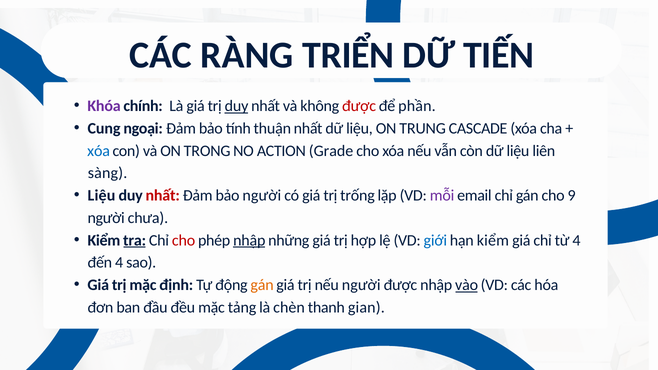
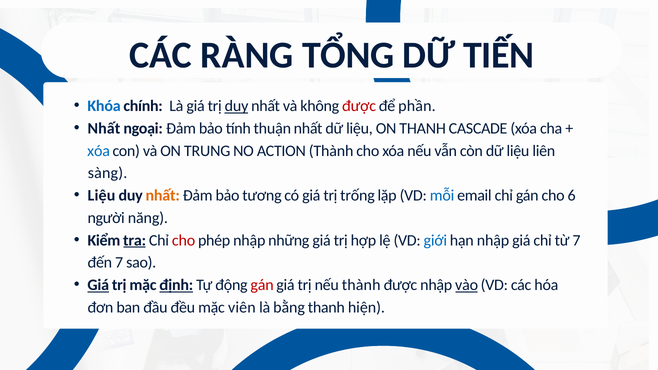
TRIỂN: TRIỂN -> TỔNG
Khóa colour: purple -> blue
Cung at (104, 128): Cung -> Nhất
ON TRUNG: TRUNG -> THANH
TRONG: TRONG -> TRUNG
ACTION Grade: Grade -> Thành
nhất at (163, 196) colour: red -> orange
bảo người: người -> tương
mỗi colour: purple -> blue
9: 9 -> 6
chưa: chưa -> năng
nhập at (249, 240) underline: present -> none
hạn kiểm: kiểm -> nhập
từ 4: 4 -> 7
đến 4: 4 -> 7
Giá at (98, 285) underline: none -> present
định underline: none -> present
gán at (262, 285) colour: orange -> red
nếu người: người -> thành
tảng: tảng -> viên
chèn: chèn -> bằng
gian: gian -> hiện
